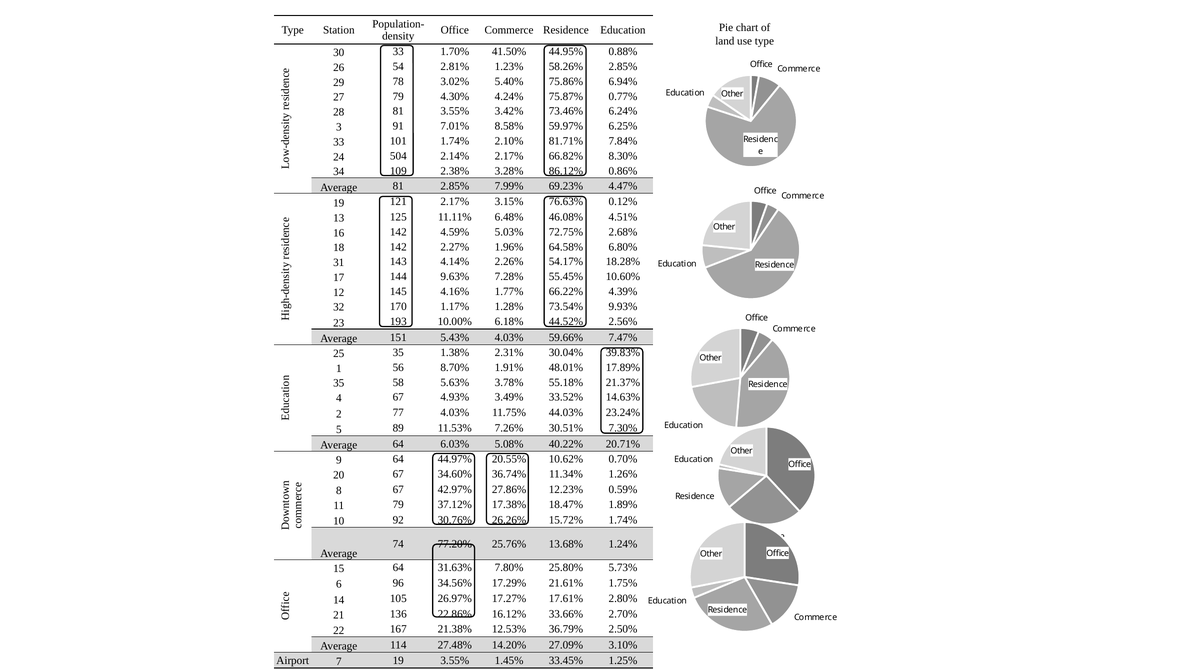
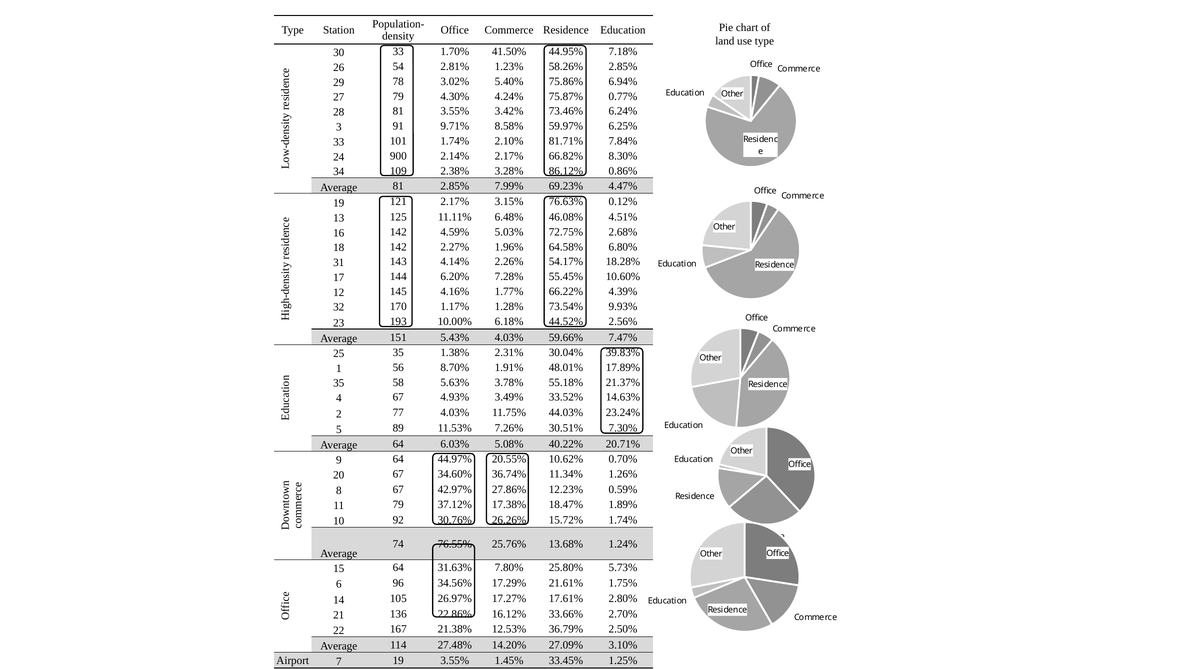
0.88%: 0.88% -> 7.18%
7.01%: 7.01% -> 9.71%
504: 504 -> 900
9.63%: 9.63% -> 6.20%
77.20%: 77.20% -> 76.55%
